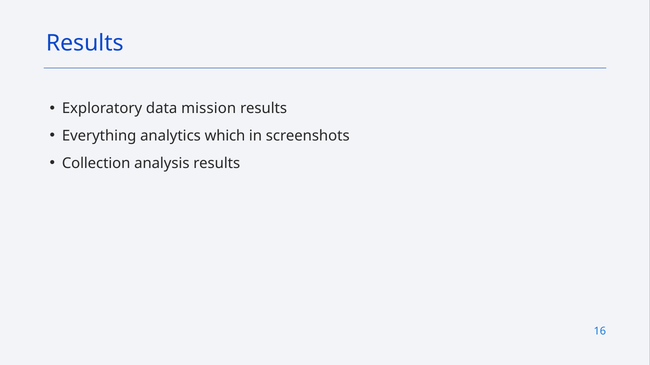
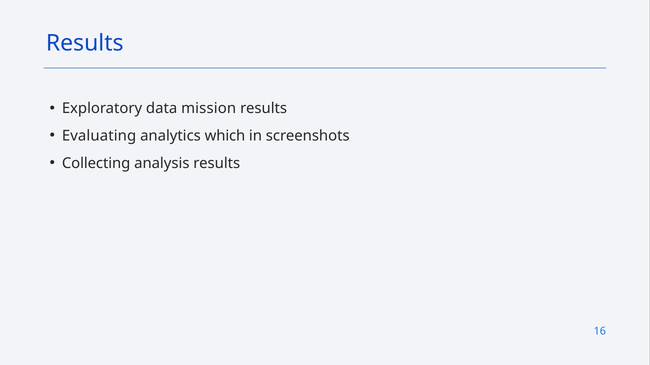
Everything: Everything -> Evaluating
Collection: Collection -> Collecting
